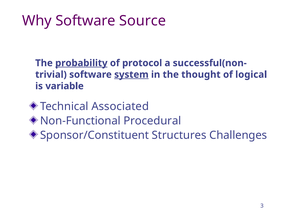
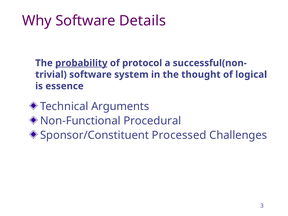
Source: Source -> Details
system underline: present -> none
variable: variable -> essence
Associated: Associated -> Arguments
Structures: Structures -> Processed
